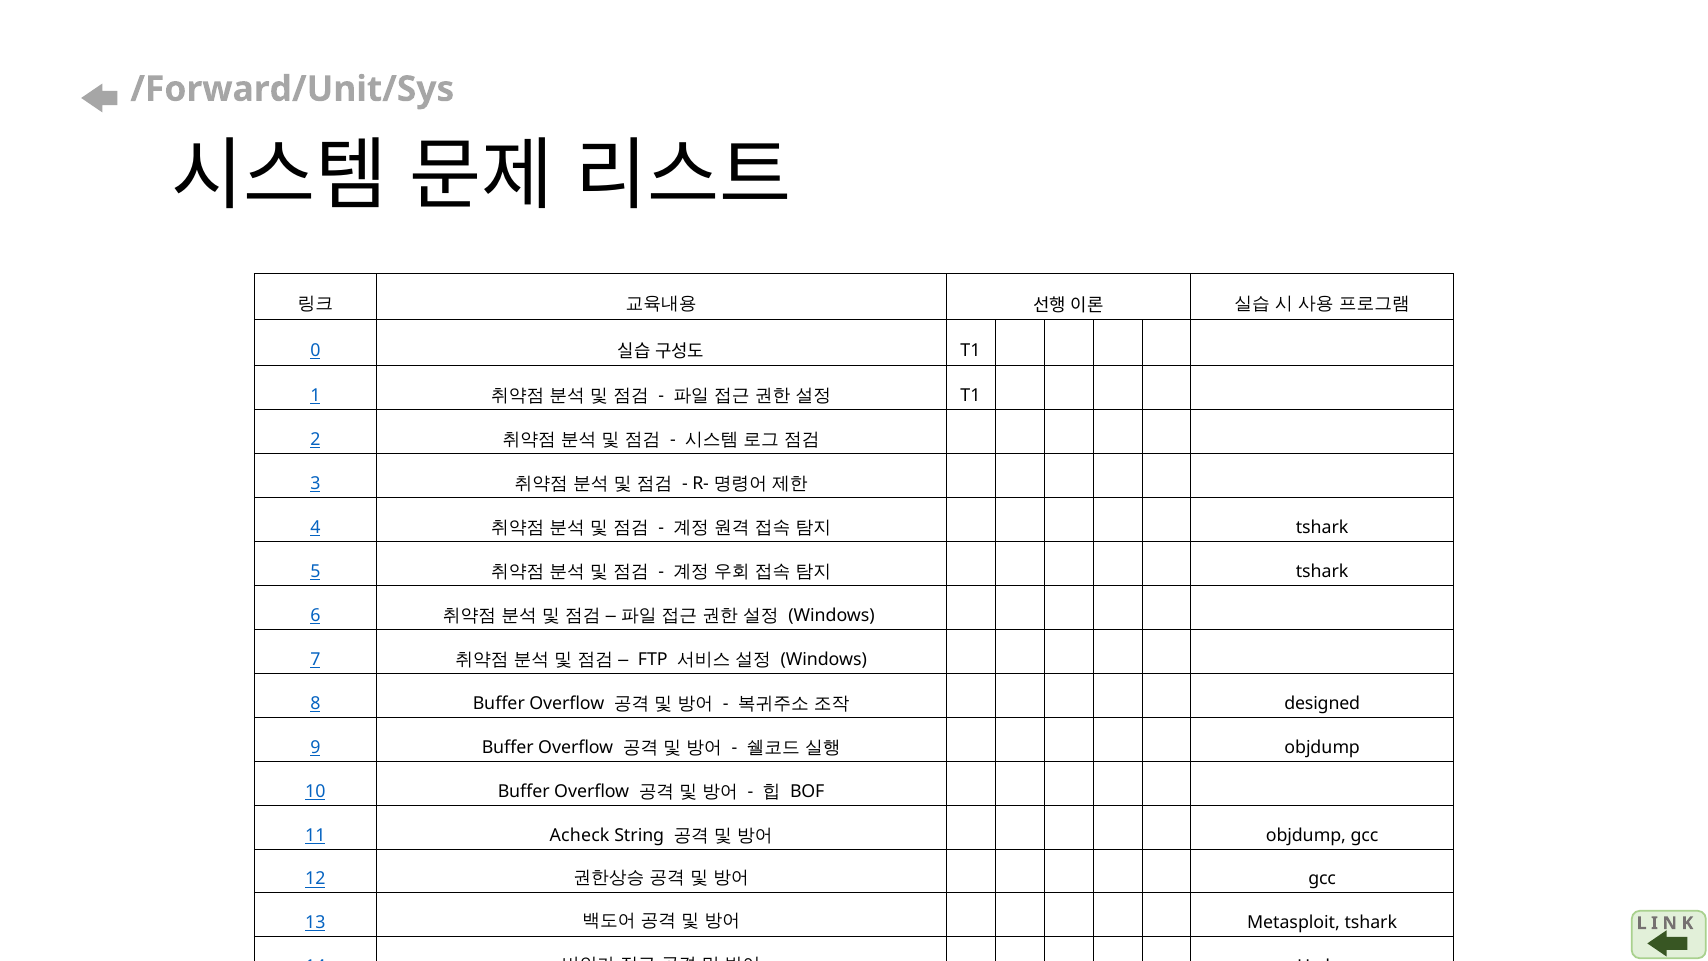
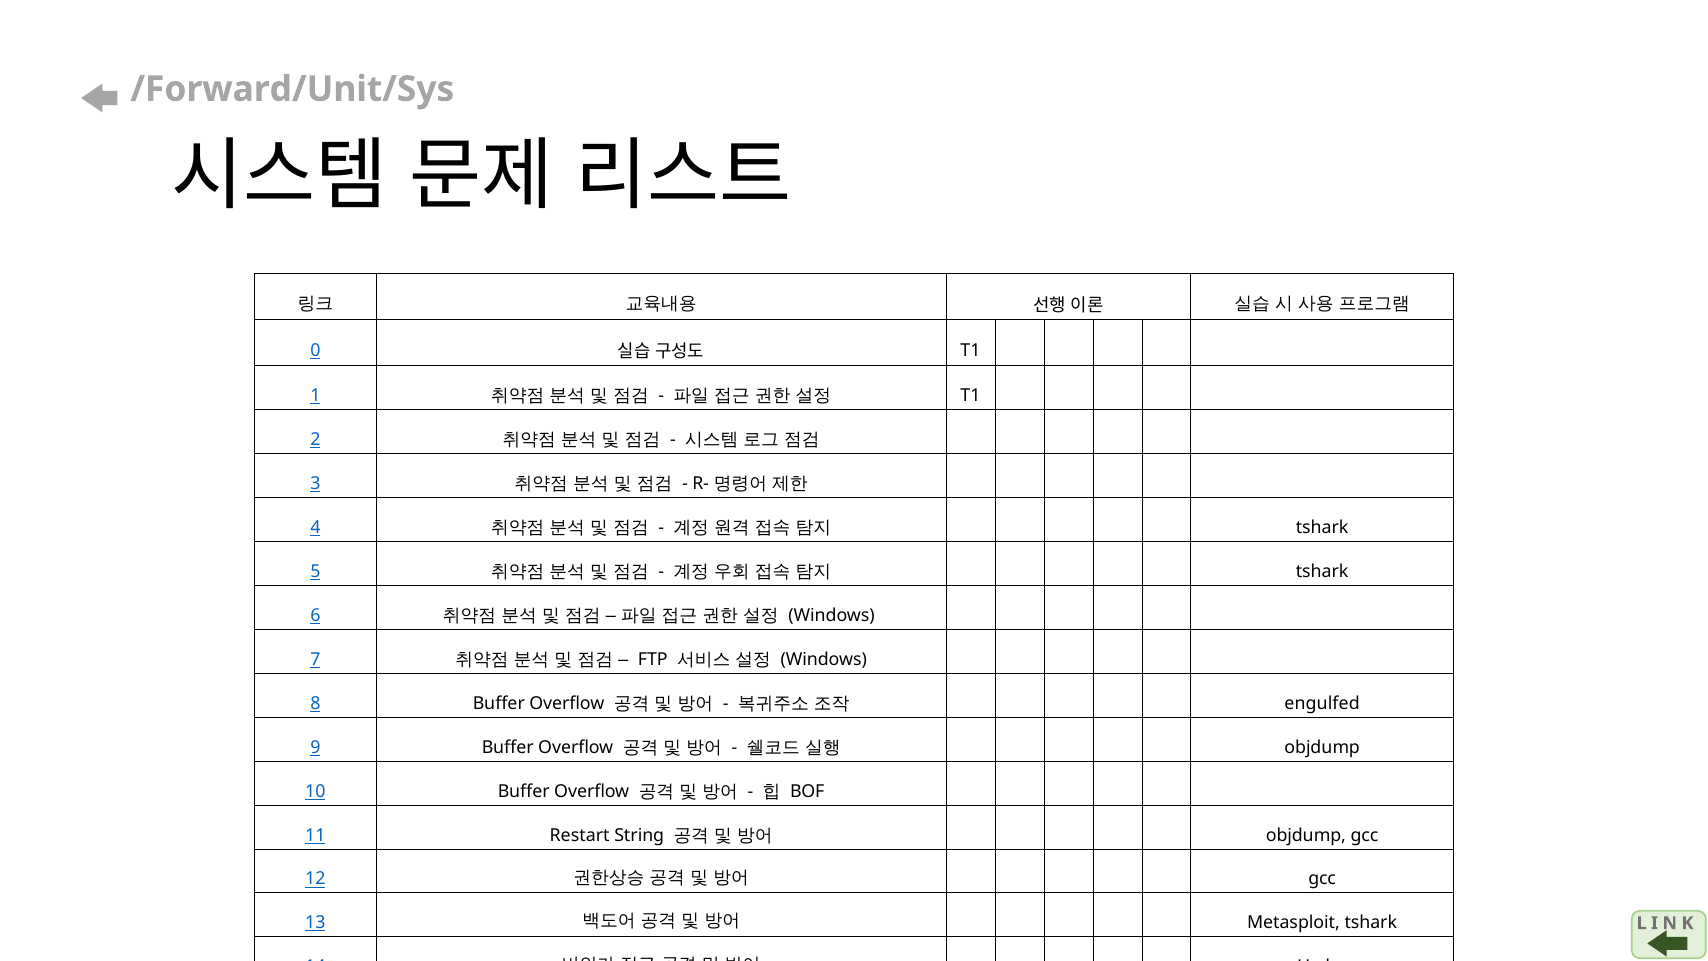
designed: designed -> engulfed
Acheck: Acheck -> Restart
